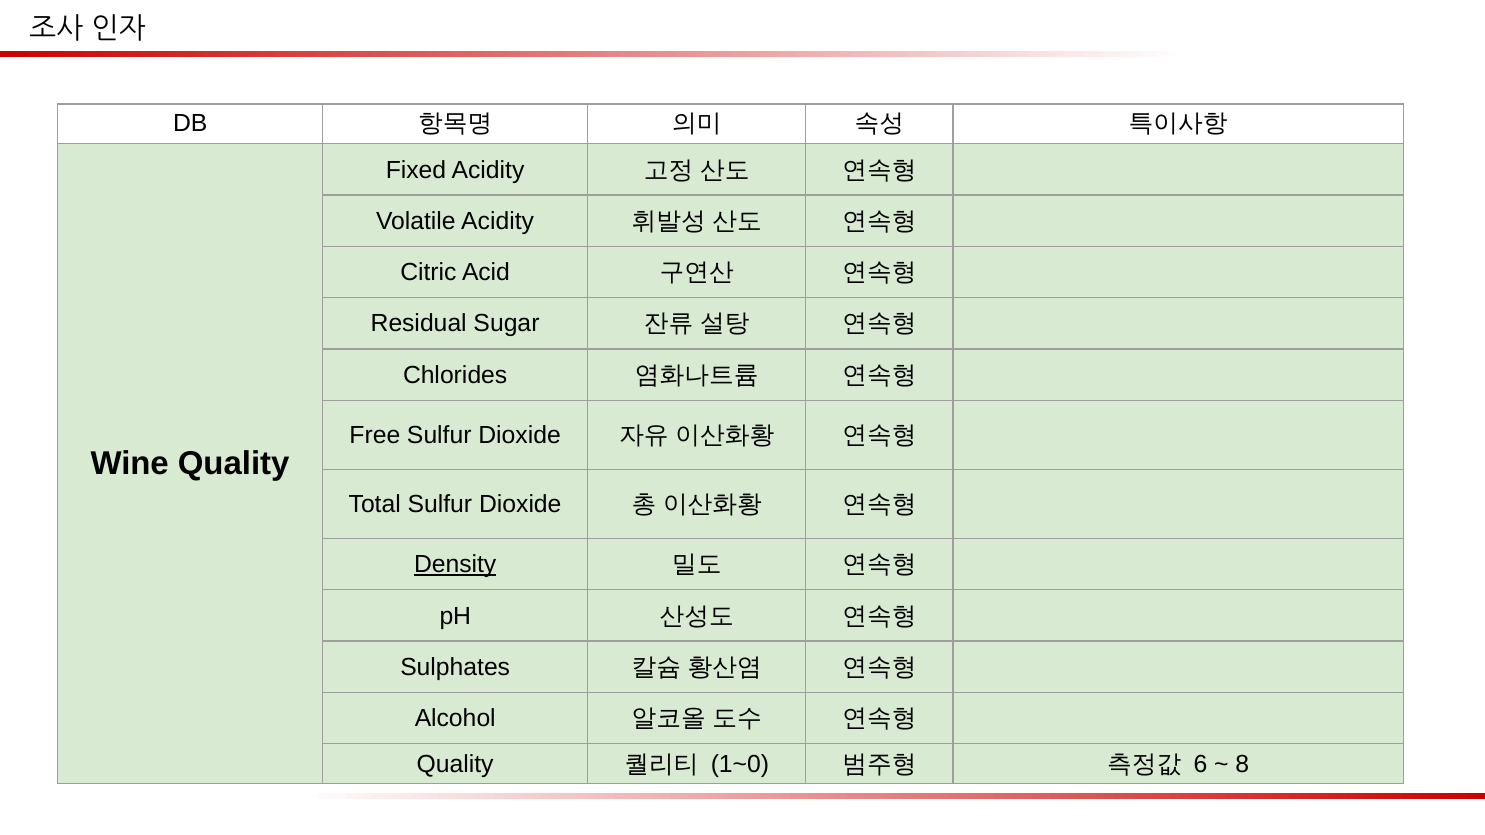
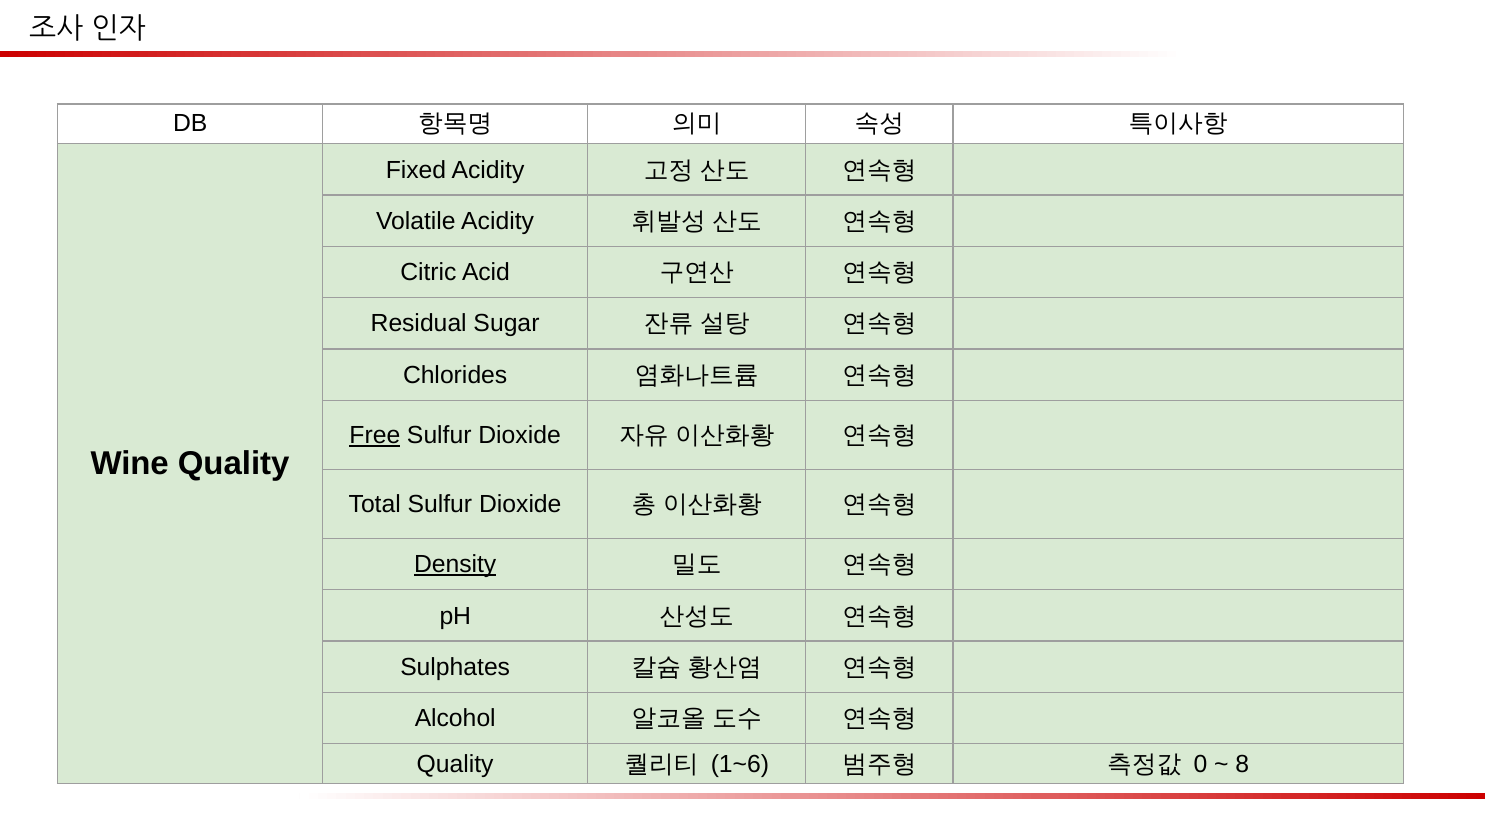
Free underline: none -> present
1~0: 1~0 -> 1~6
6: 6 -> 0
